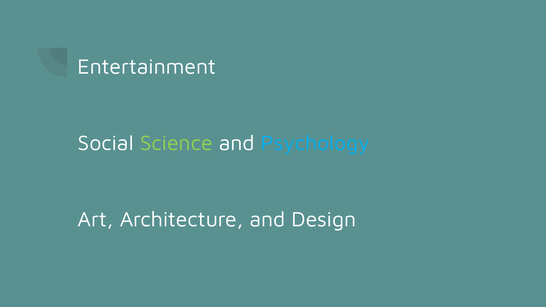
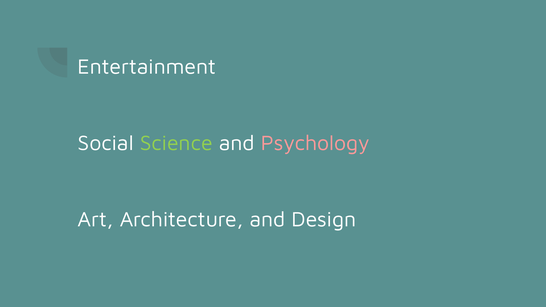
Psychology colour: light blue -> pink
